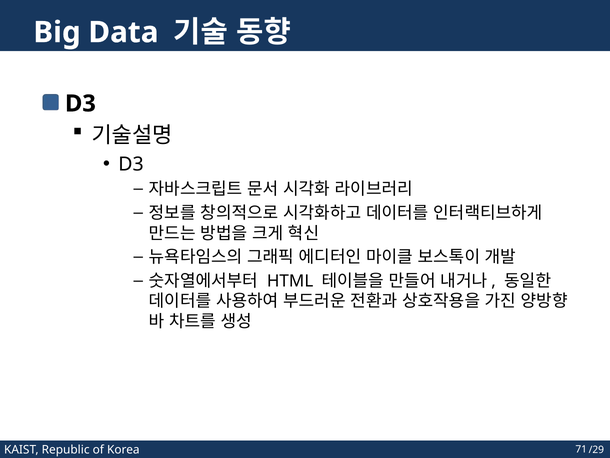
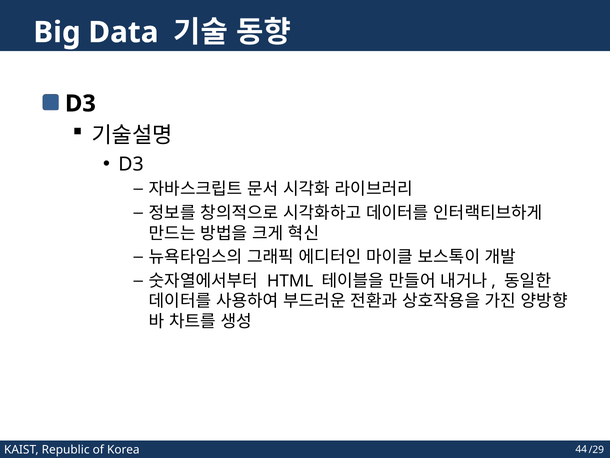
71: 71 -> 44
